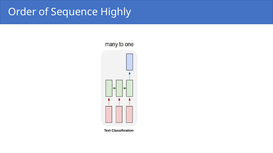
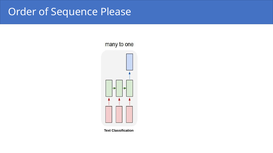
Highly: Highly -> Please
